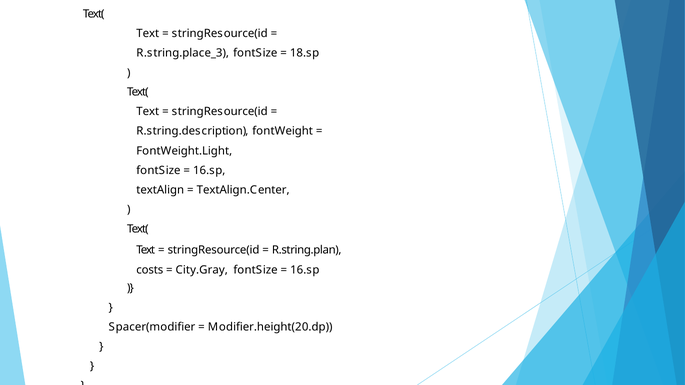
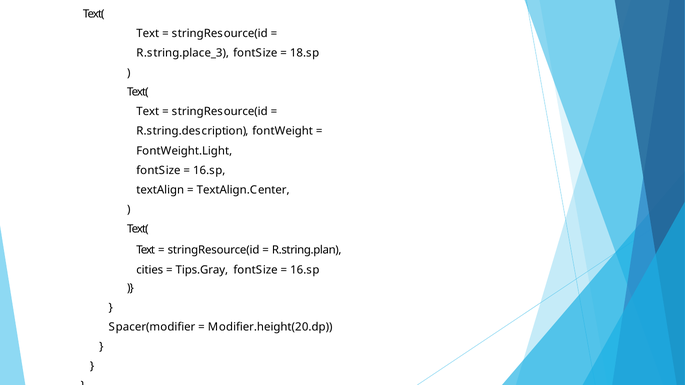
costs: costs -> cities
City.Gray: City.Gray -> Tips.Gray
